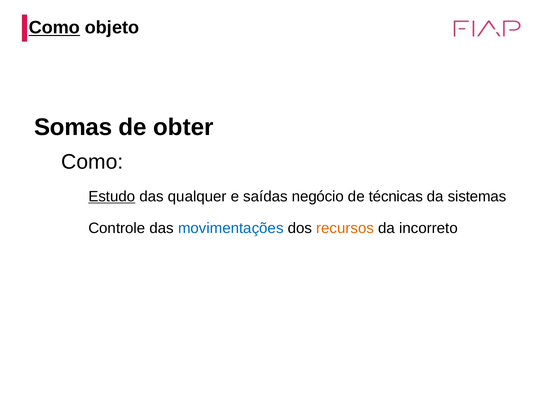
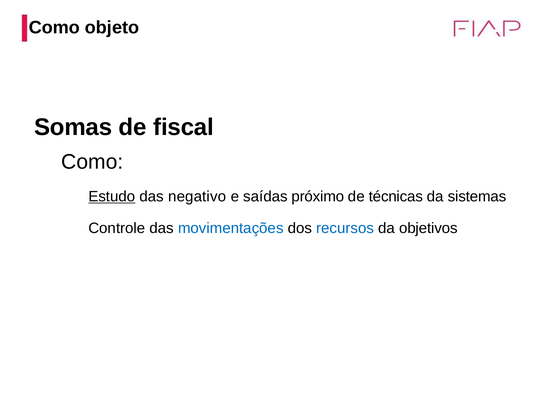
Como at (54, 28) underline: present -> none
obter: obter -> fiscal
qualquer: qualquer -> negativo
negócio: negócio -> próximo
recursos colour: orange -> blue
incorreto: incorreto -> objetivos
